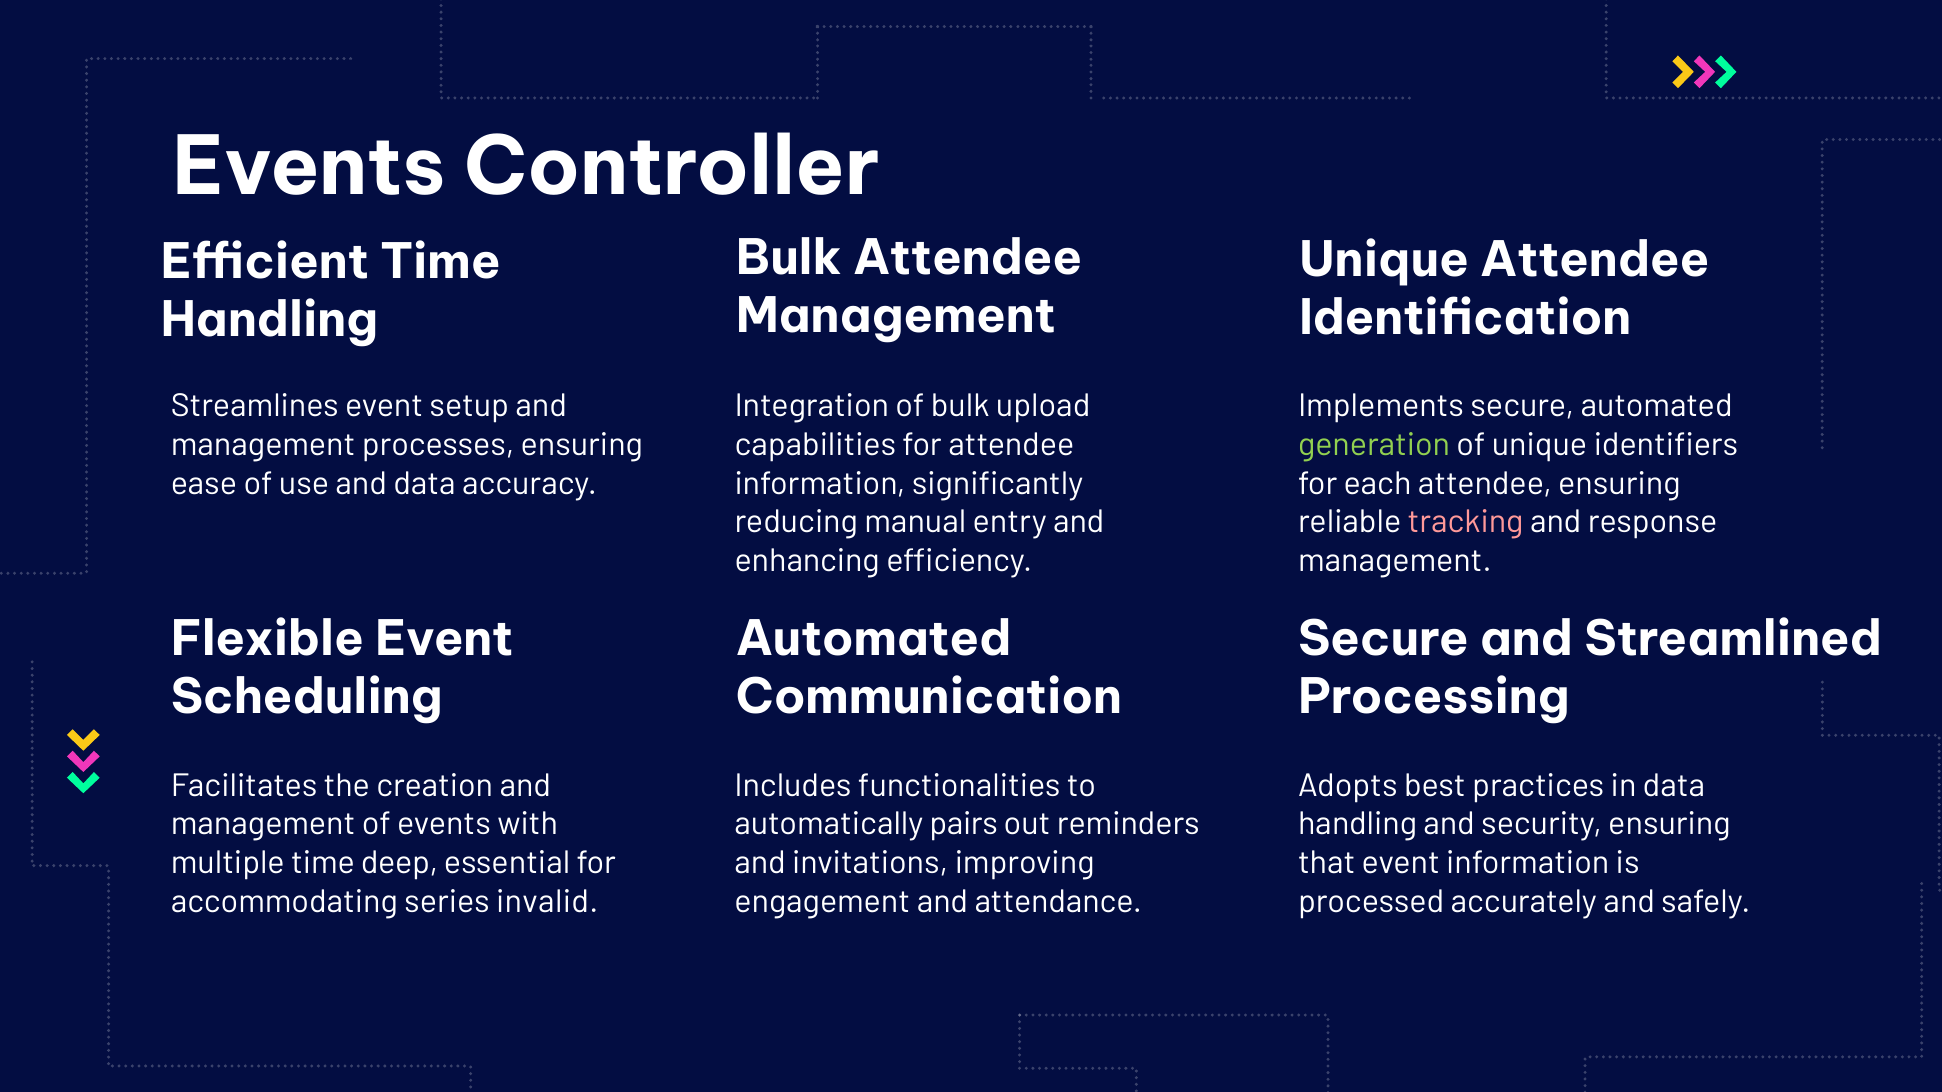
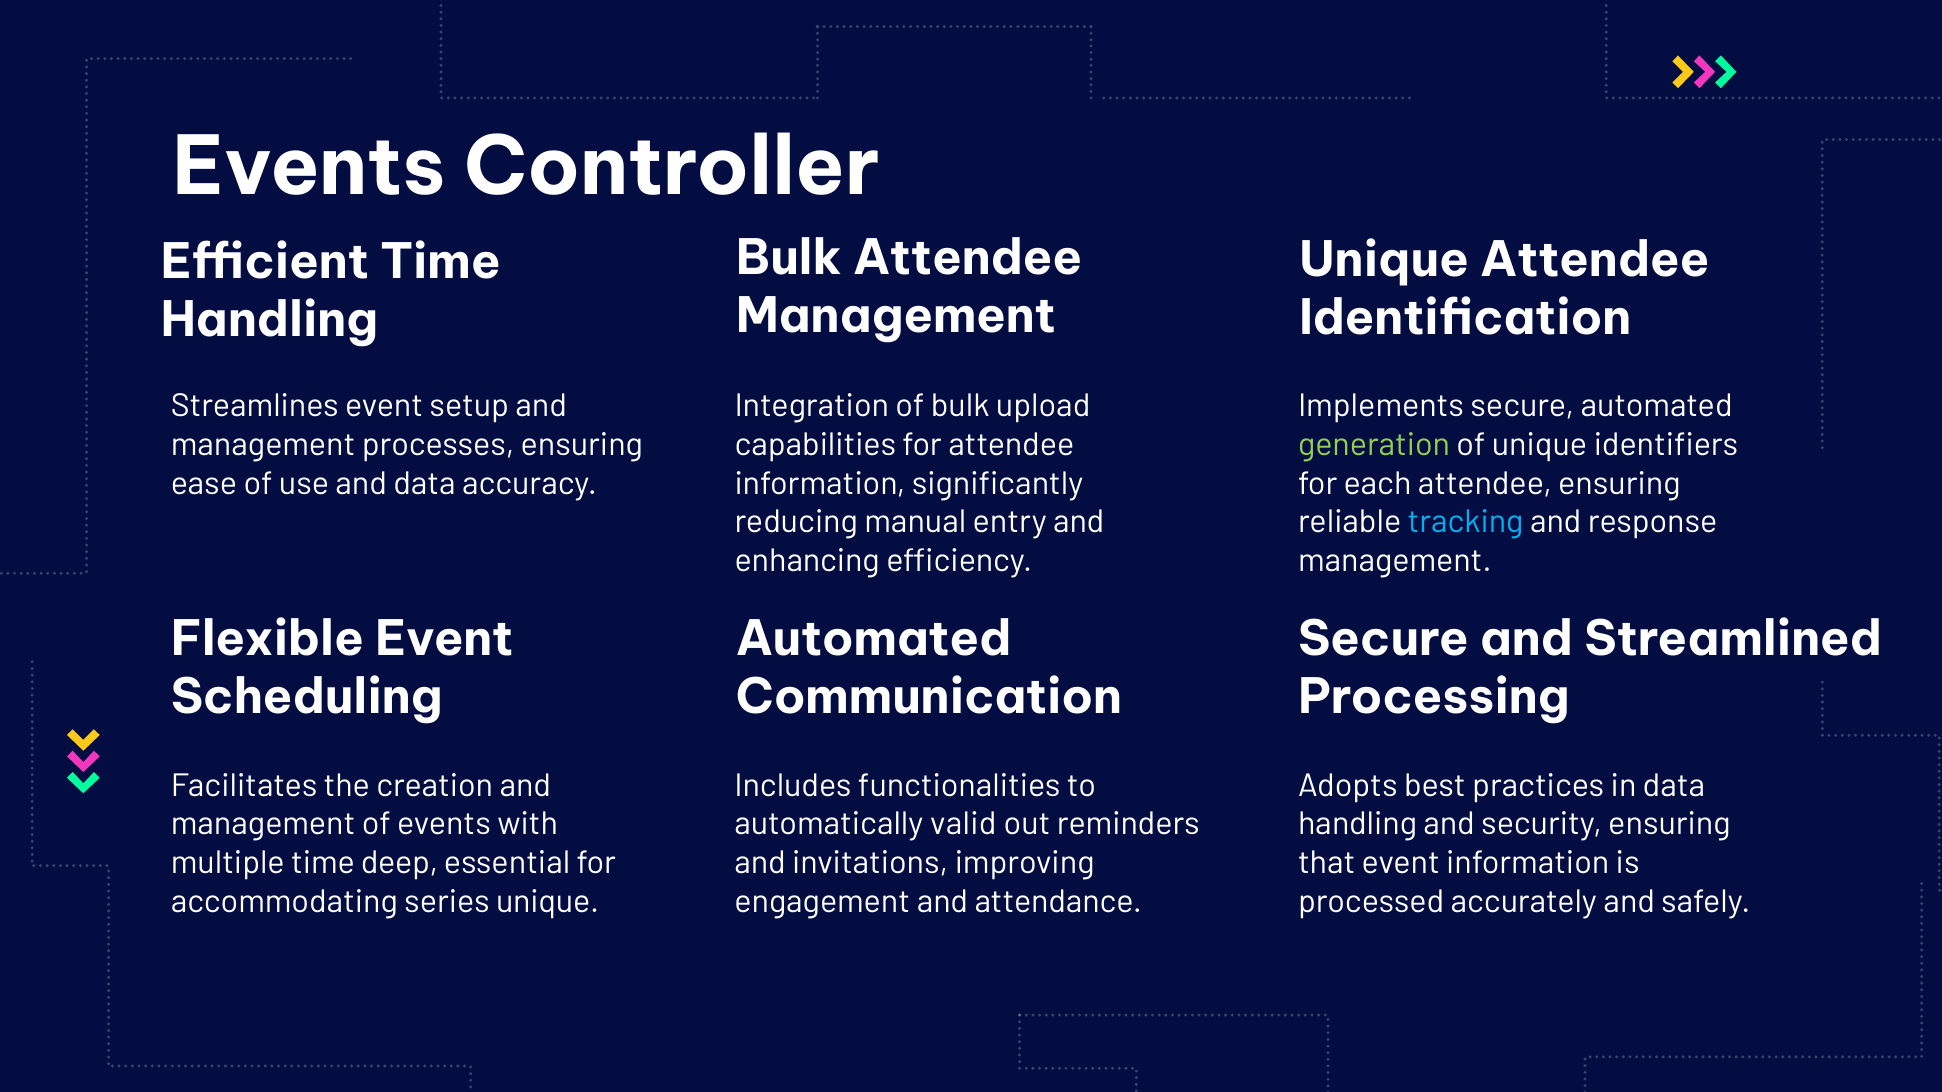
tracking colour: pink -> light blue
pairs: pairs -> valid
series invalid: invalid -> unique
